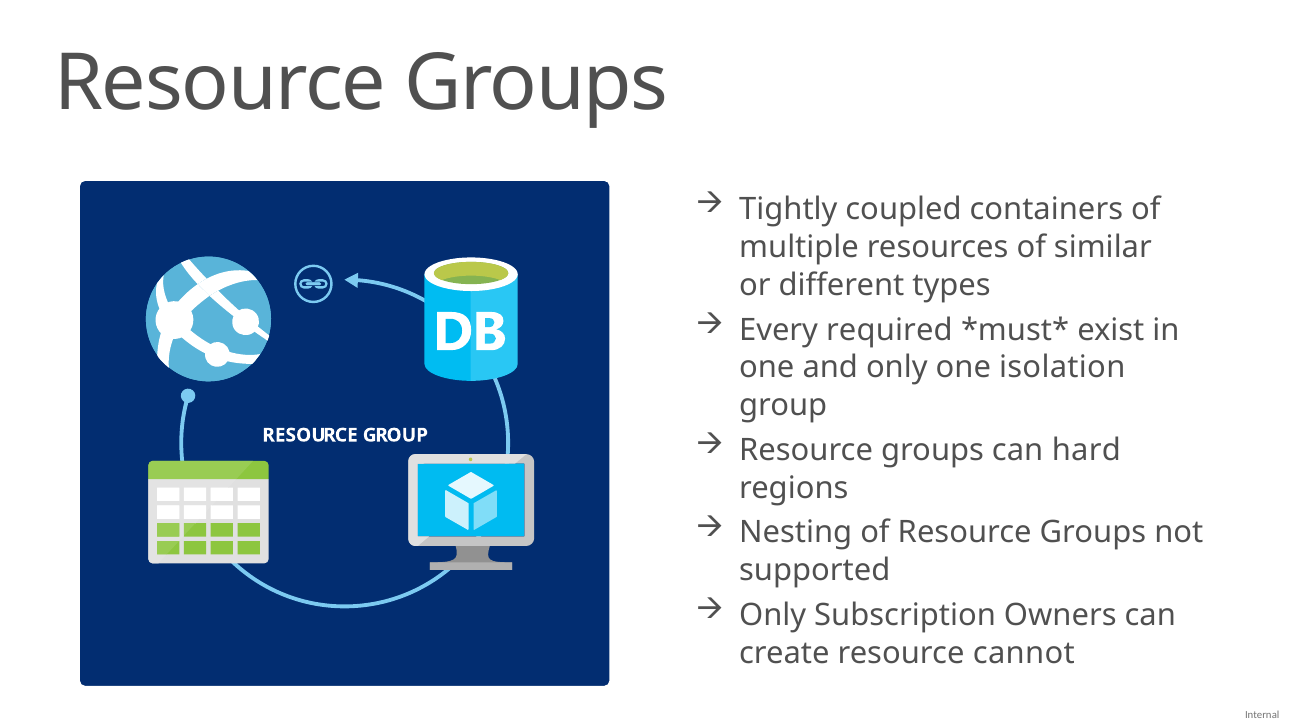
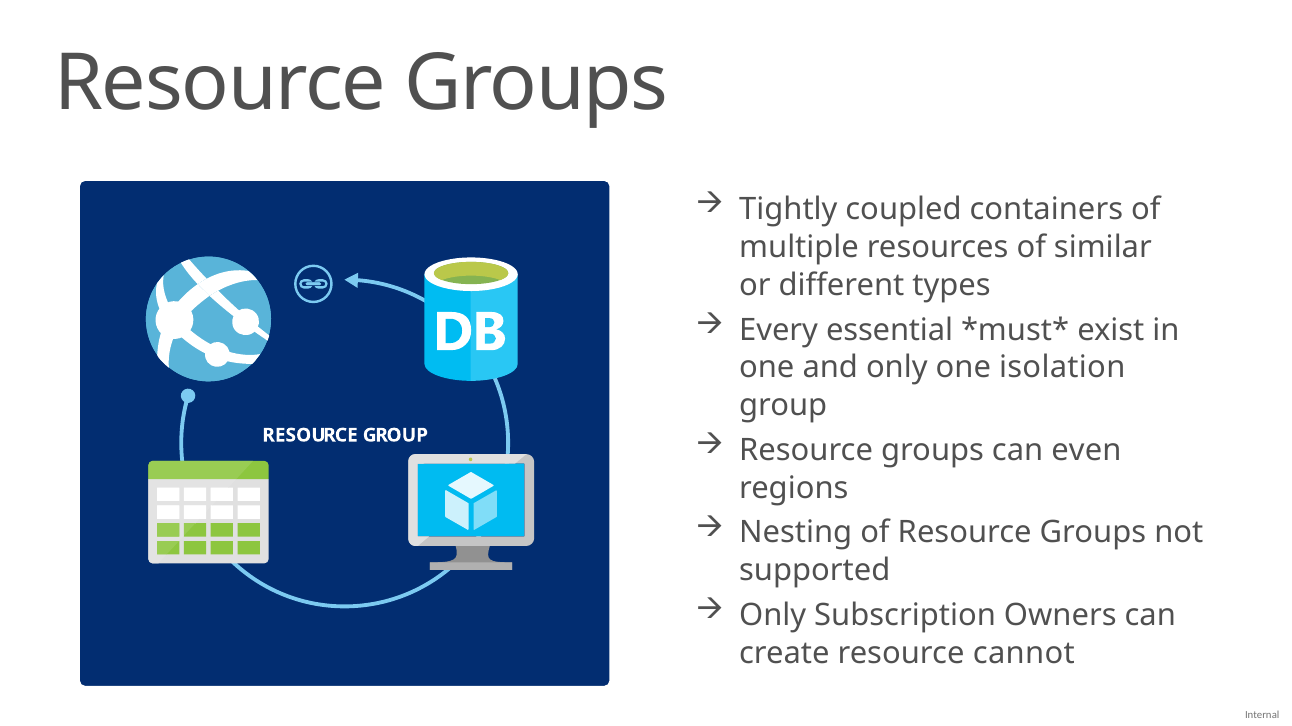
required: required -> essential
hard: hard -> even
